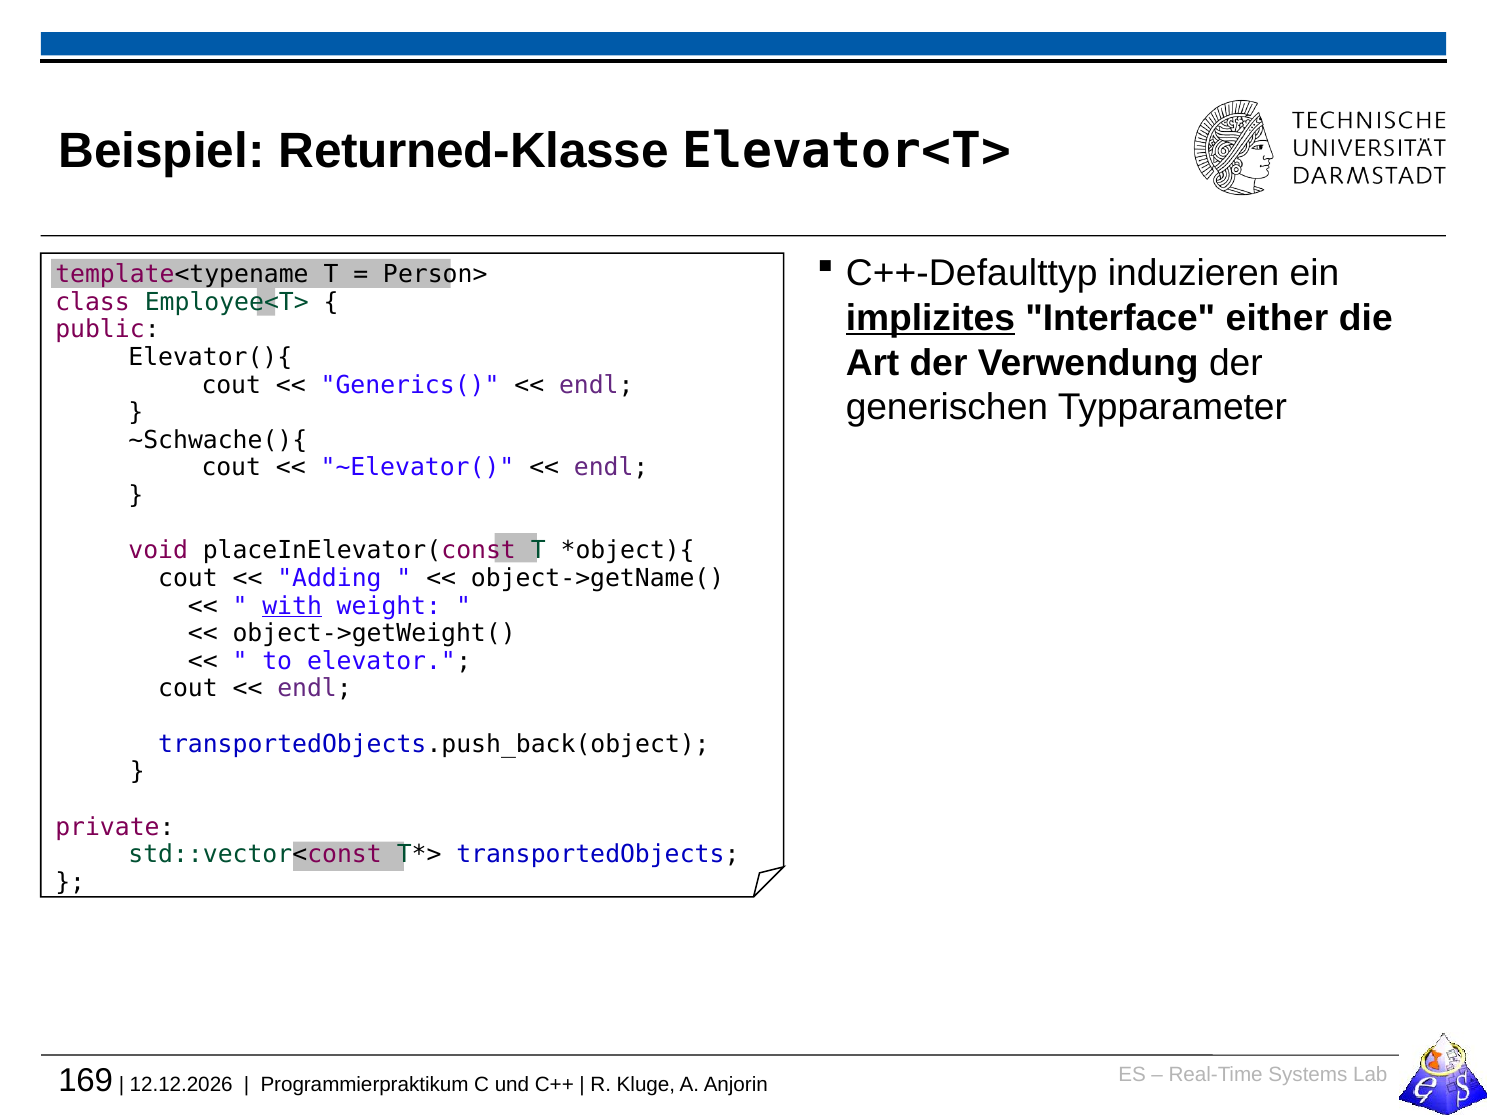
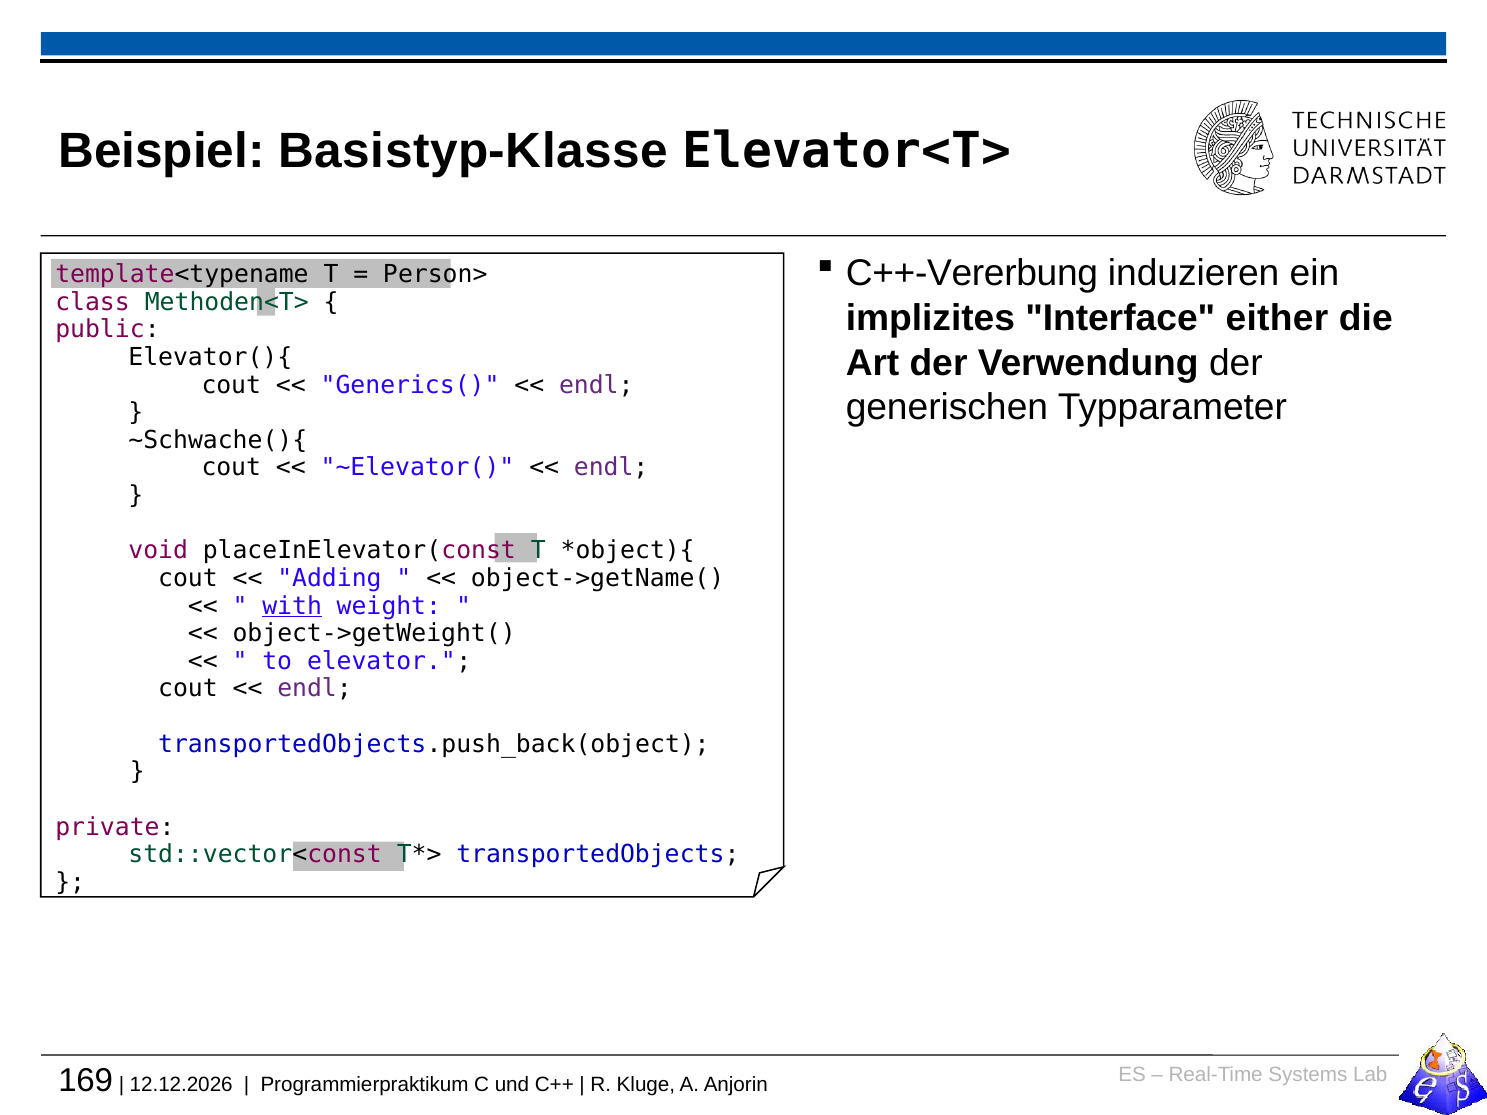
Returned-Klasse: Returned-Klasse -> Basistyp-Klasse
C++-Defaulttyp: C++-Defaulttyp -> C++-Vererbung
Employee<T>: Employee<T> -> Methoden<T>
implizites underline: present -> none
